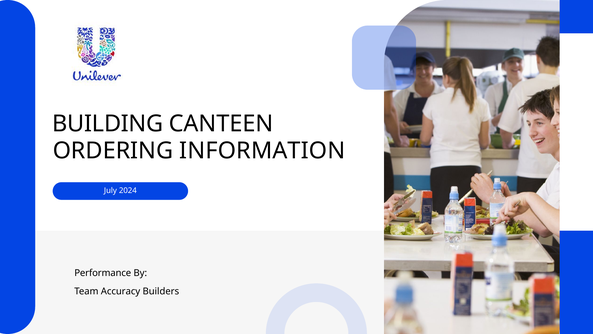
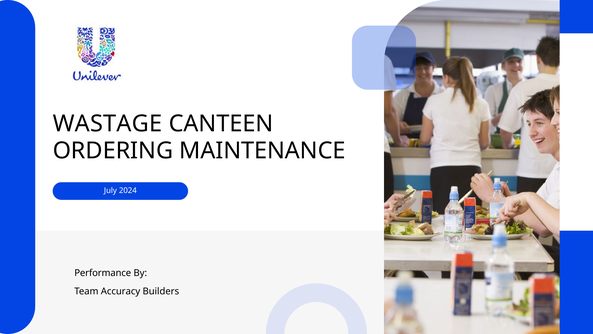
BUILDING: BUILDING -> WASTAGE
INFORMATION: INFORMATION -> MAINTENANCE
